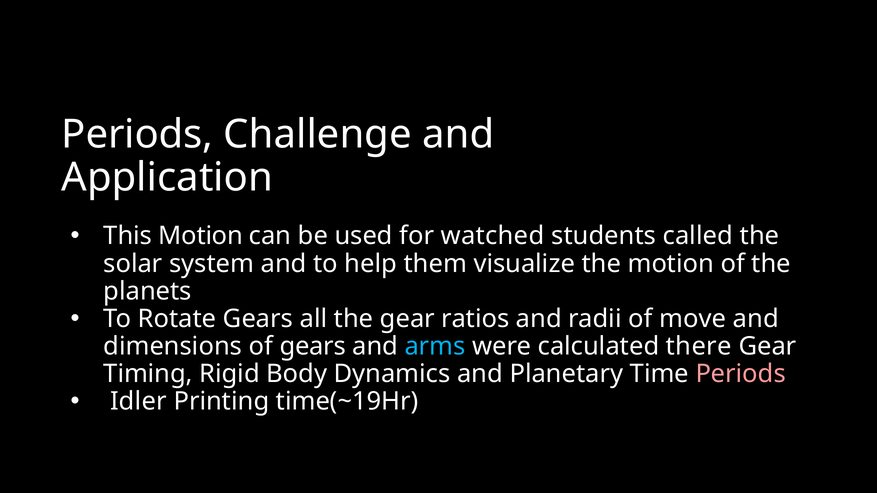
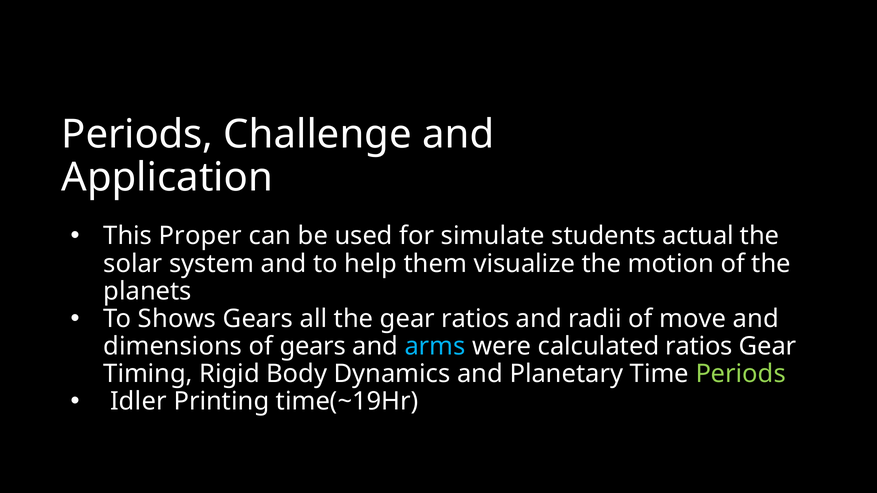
This Motion: Motion -> Proper
watched: watched -> simulate
called: called -> actual
Rotate: Rotate -> Shows
calculated there: there -> ratios
Periods at (741, 374) colour: pink -> light green
